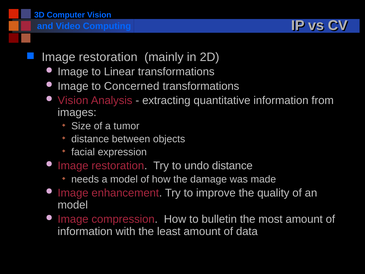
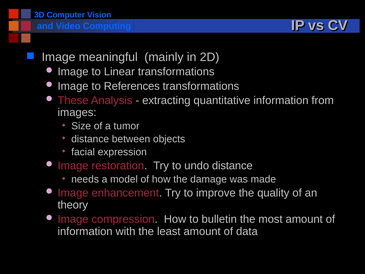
restoration at (108, 57): restoration -> meaningful
Concerned: Concerned -> References
Vision at (73, 100): Vision -> These
model at (73, 205): model -> theory
